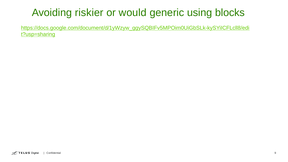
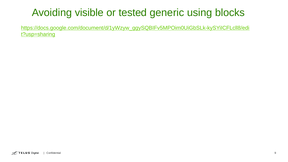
riskier: riskier -> visible
would: would -> tested
